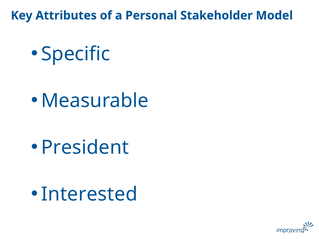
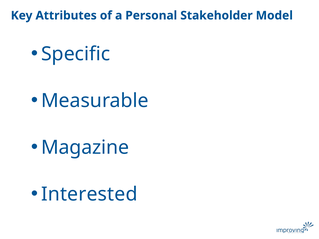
President: President -> Magazine
